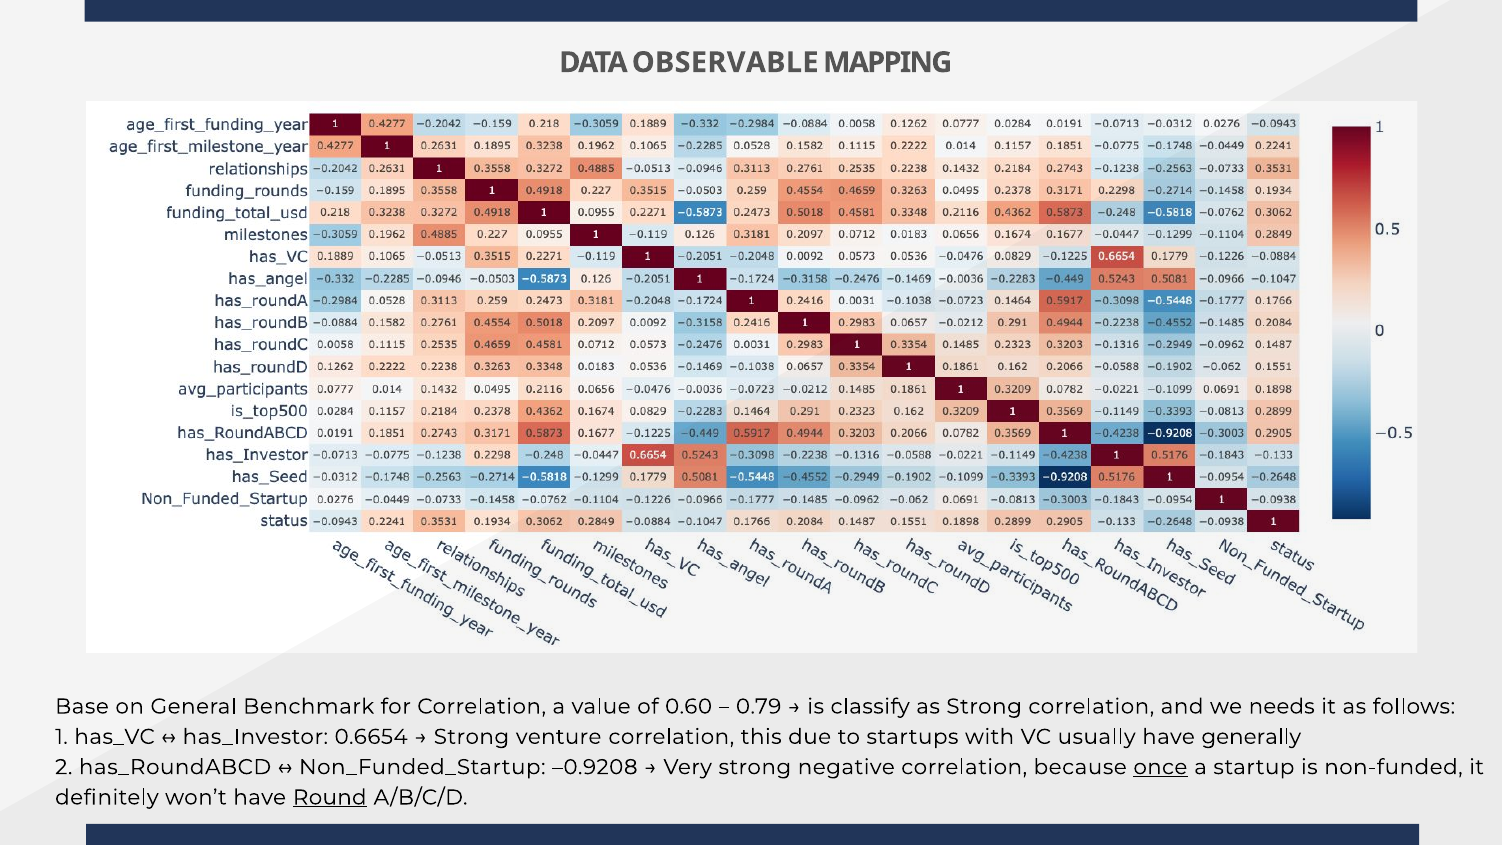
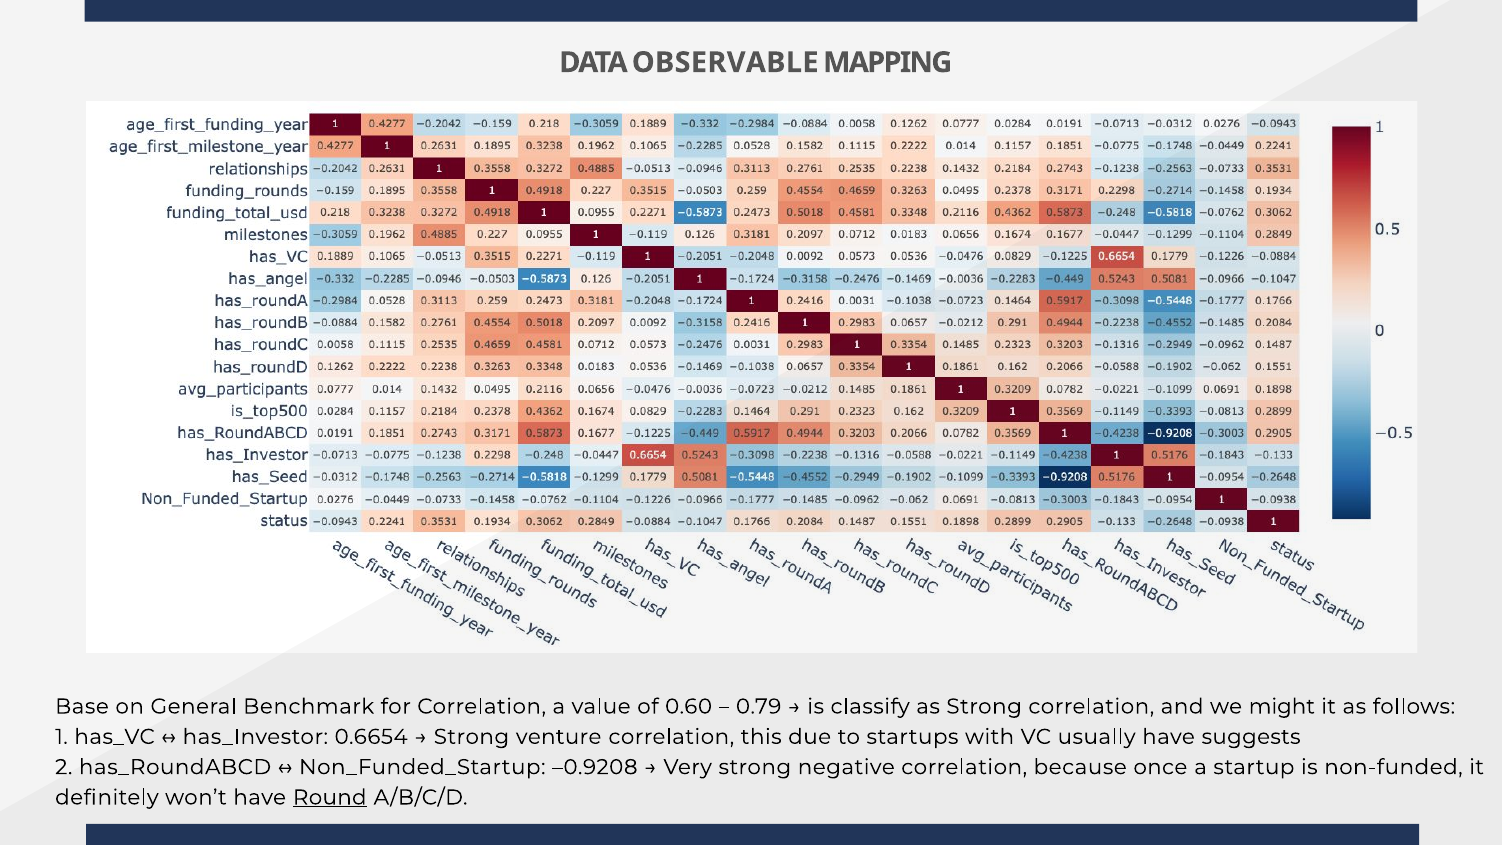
needs: needs -> might
generally: generally -> suggests
once underline: present -> none
